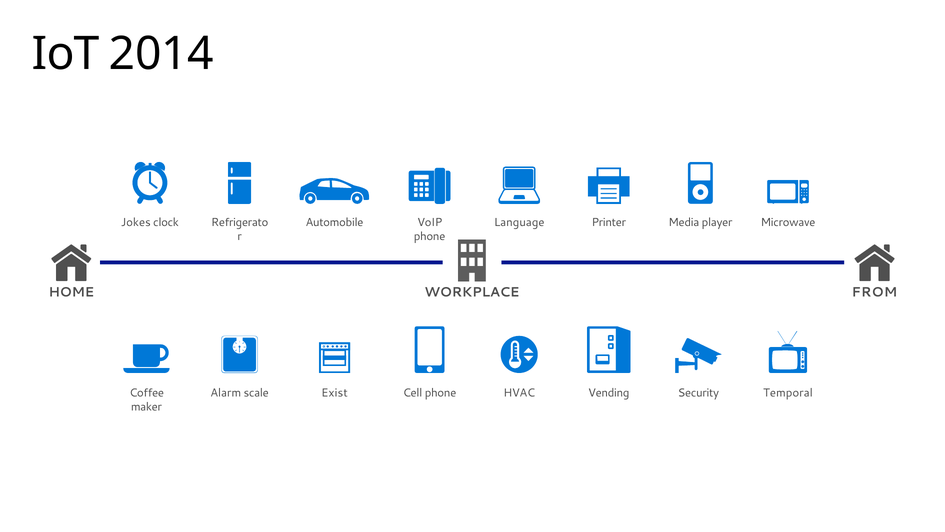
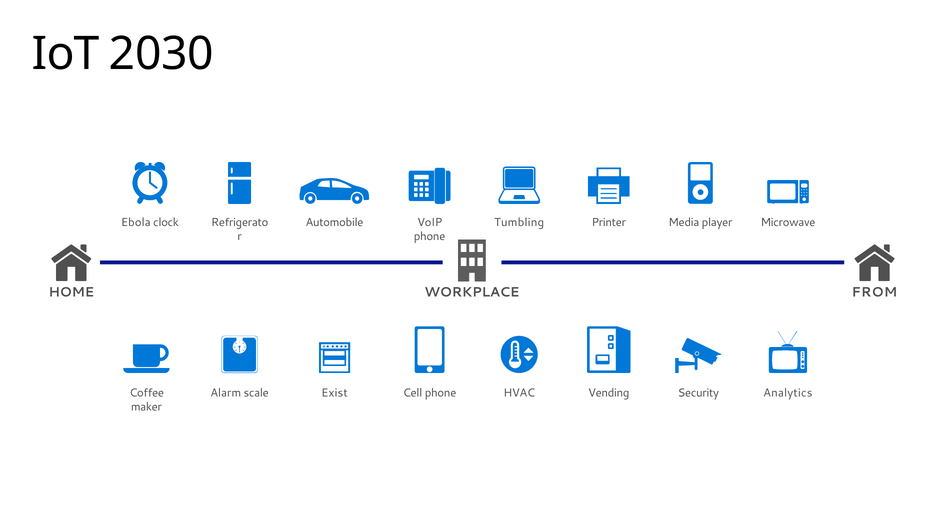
2014: 2014 -> 2030
Jokes: Jokes -> Ebola
Language: Language -> Tumbling
Temporal: Temporal -> Analytics
